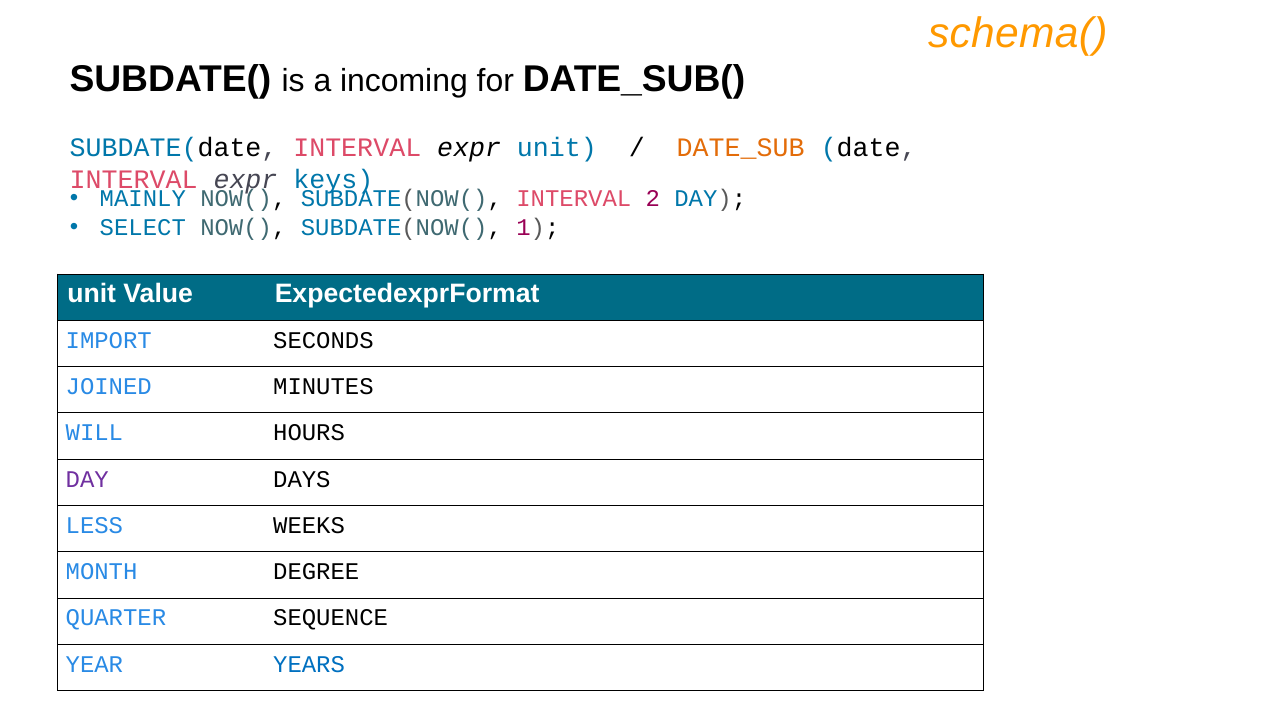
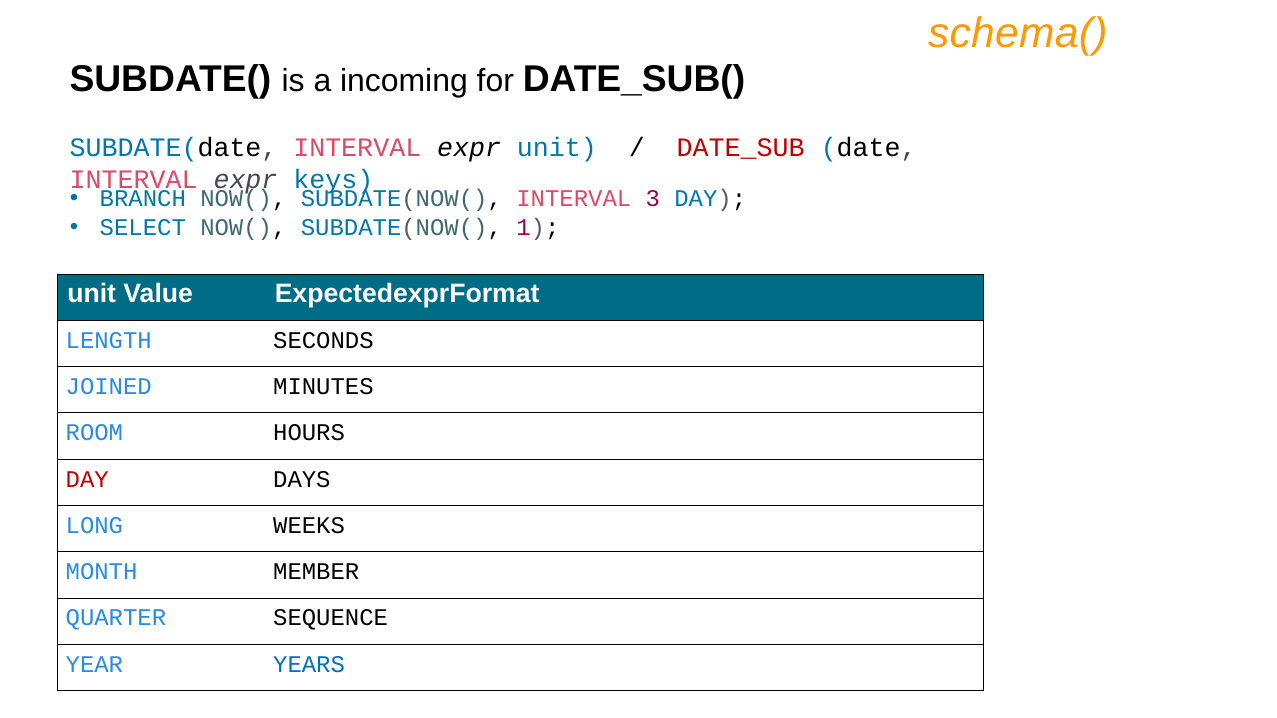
DATE_SUB colour: orange -> red
MAINLY: MAINLY -> BRANCH
2: 2 -> 3
IMPORT: IMPORT -> LENGTH
WILL: WILL -> ROOM
DAY at (87, 479) colour: purple -> red
LESS: LESS -> LONG
DEGREE: DEGREE -> MEMBER
